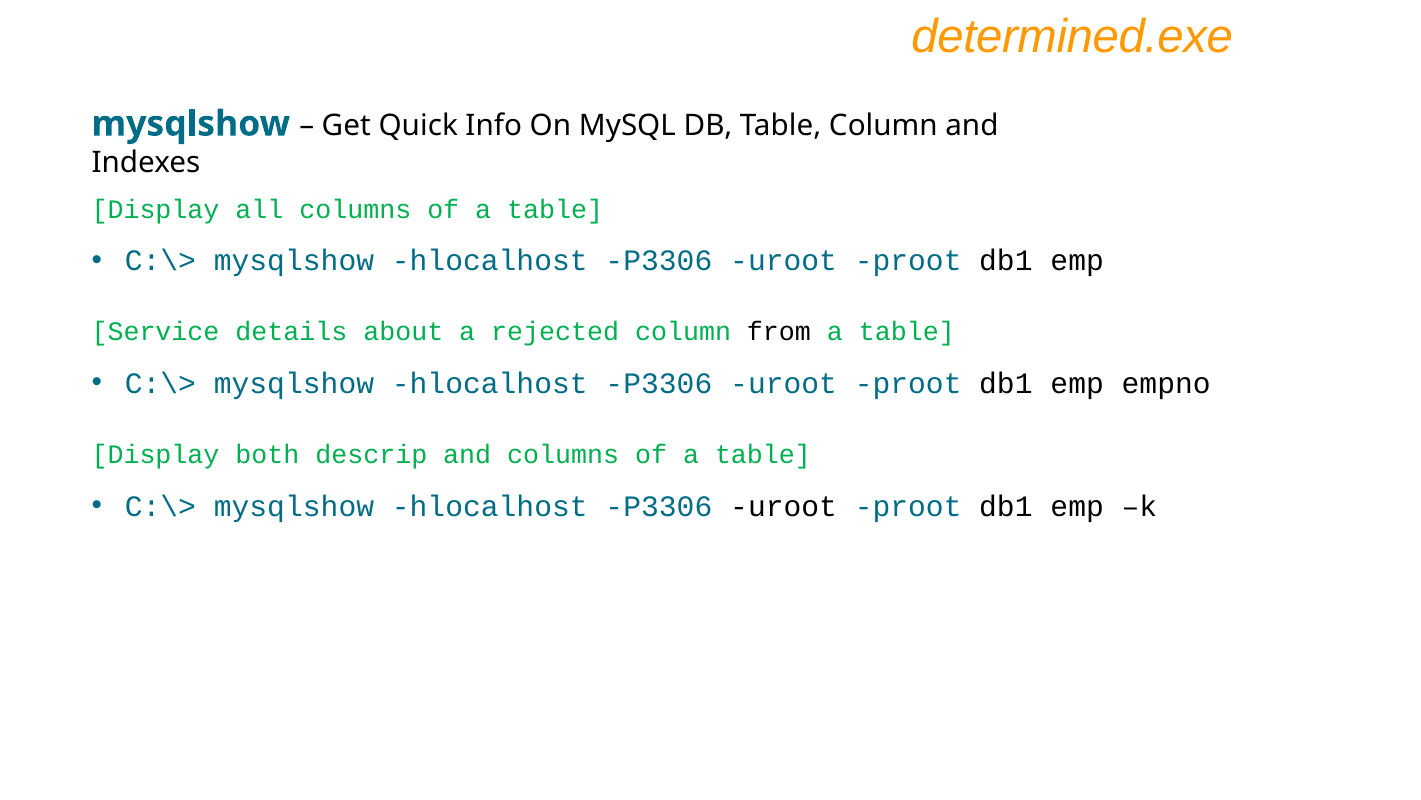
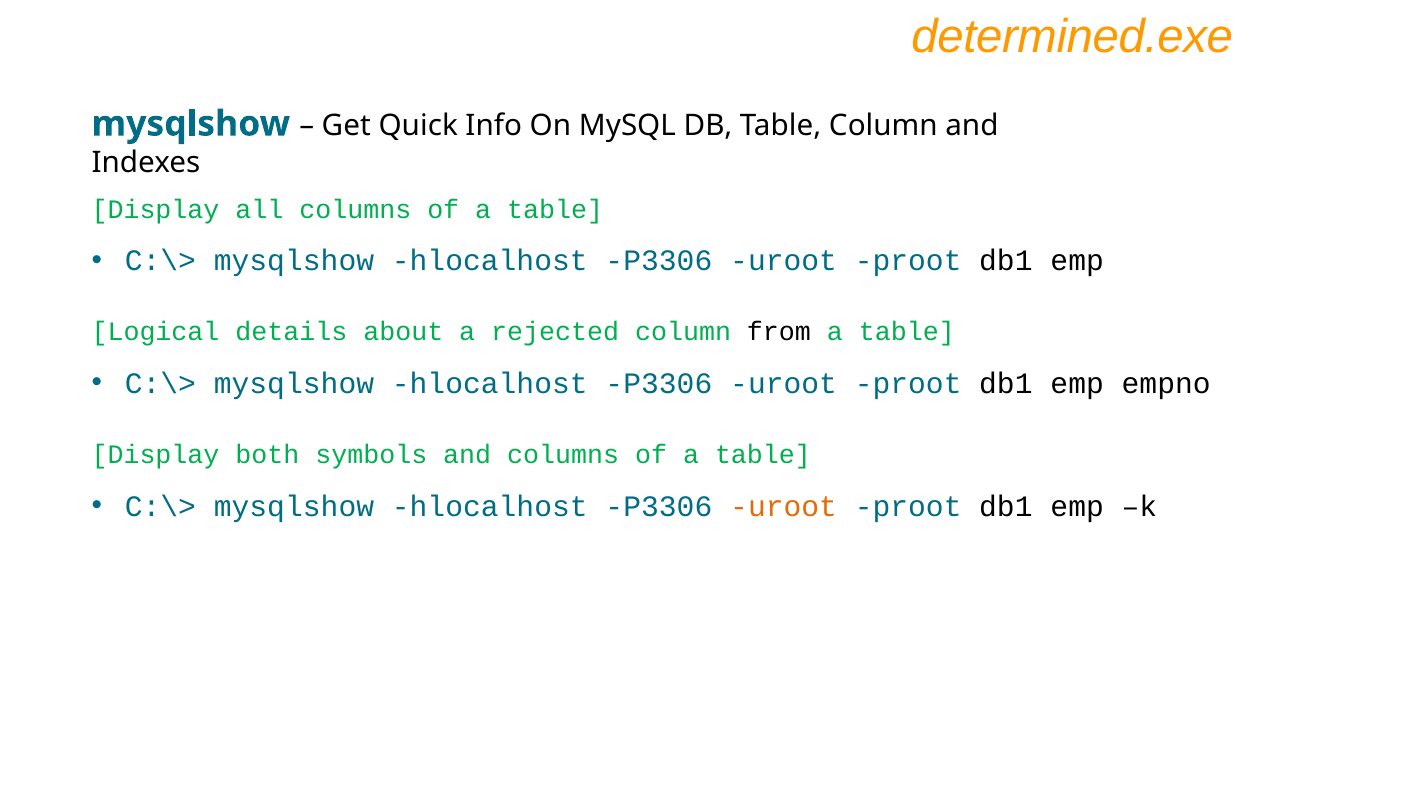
Service: Service -> Logical
descrip: descrip -> symbols
uroot at (784, 506) colour: black -> orange
